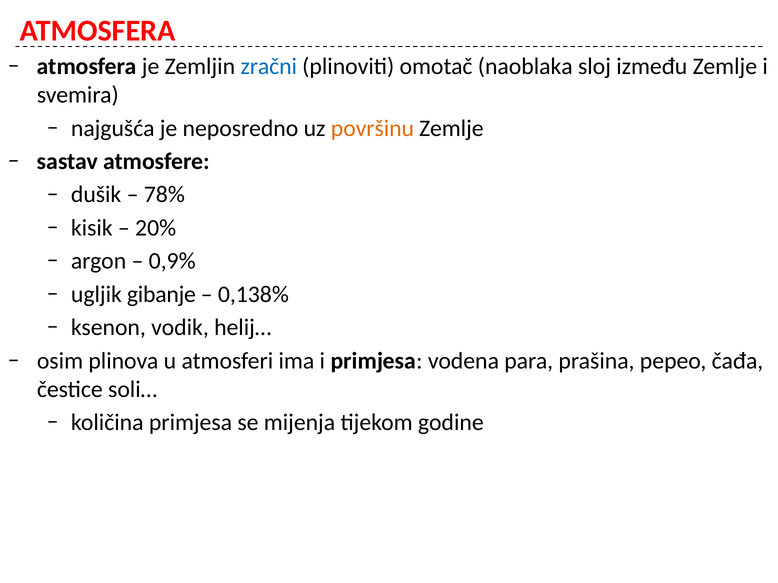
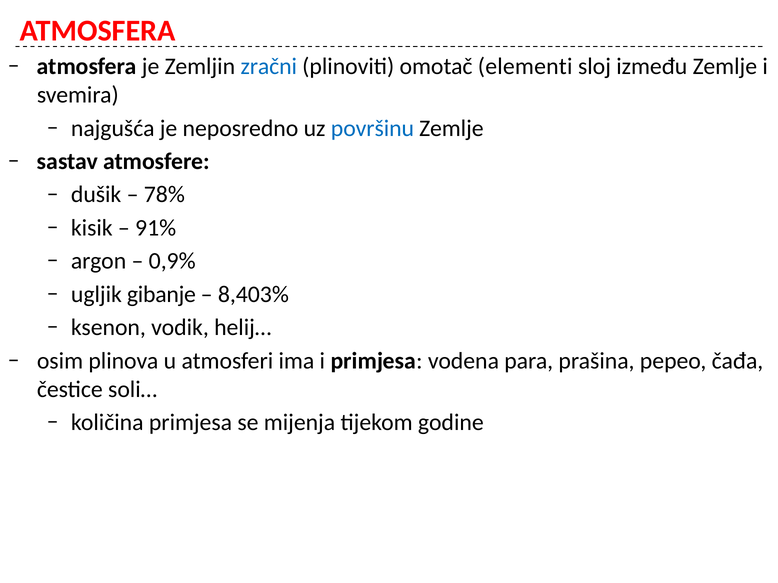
naoblaka: naoblaka -> elementi
površinu colour: orange -> blue
20%: 20% -> 91%
0,138%: 0,138% -> 8,403%
